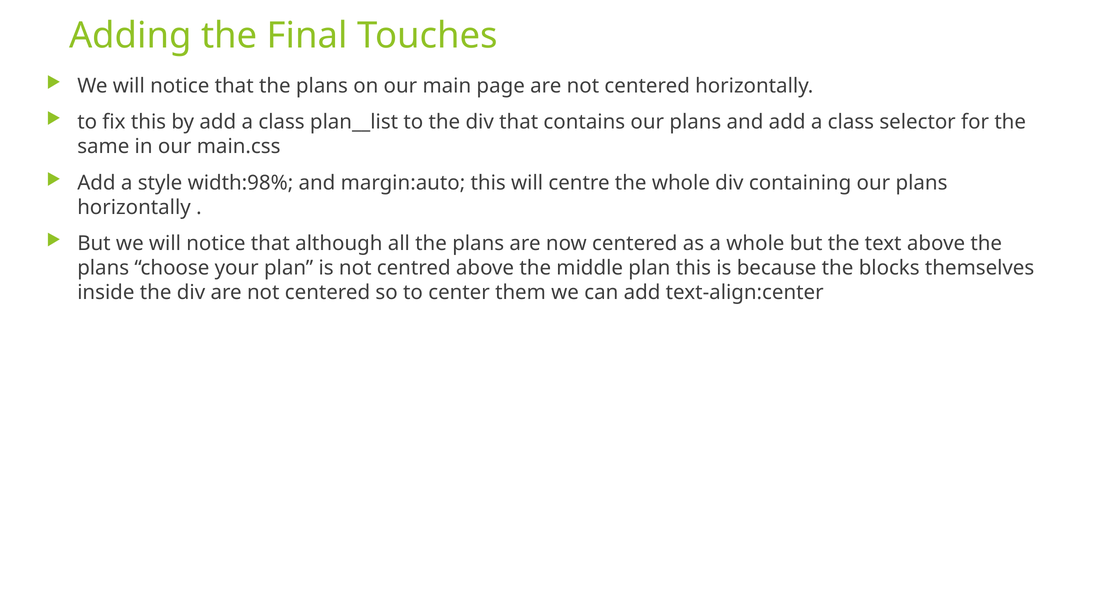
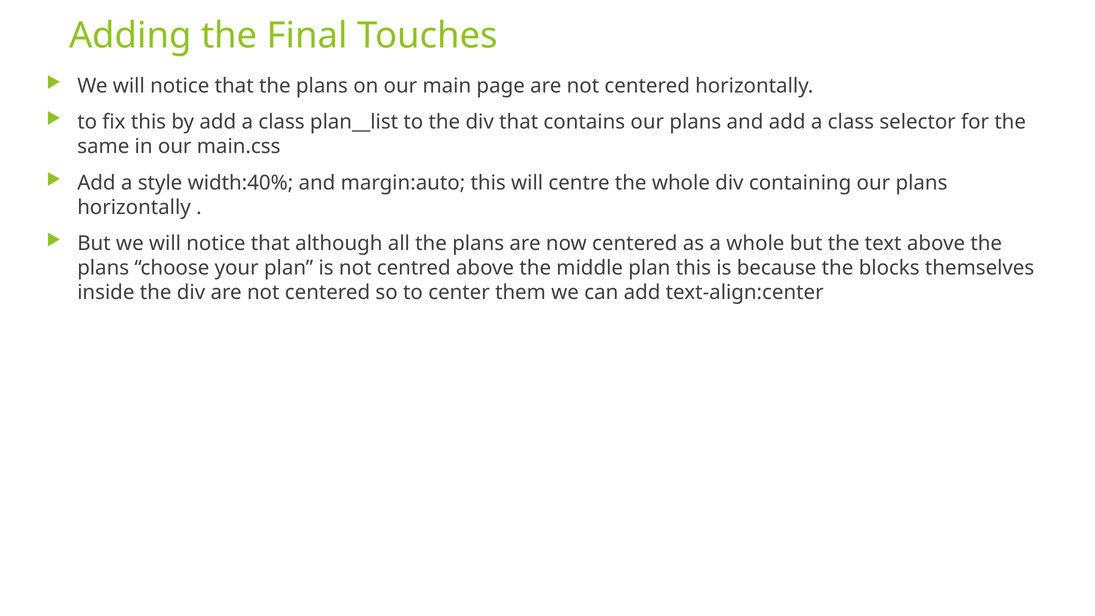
width:98%: width:98% -> width:40%
